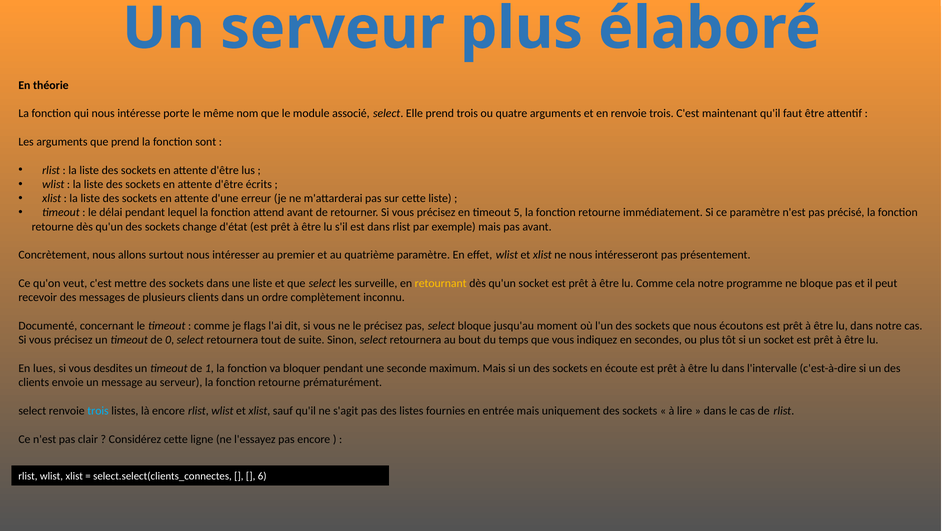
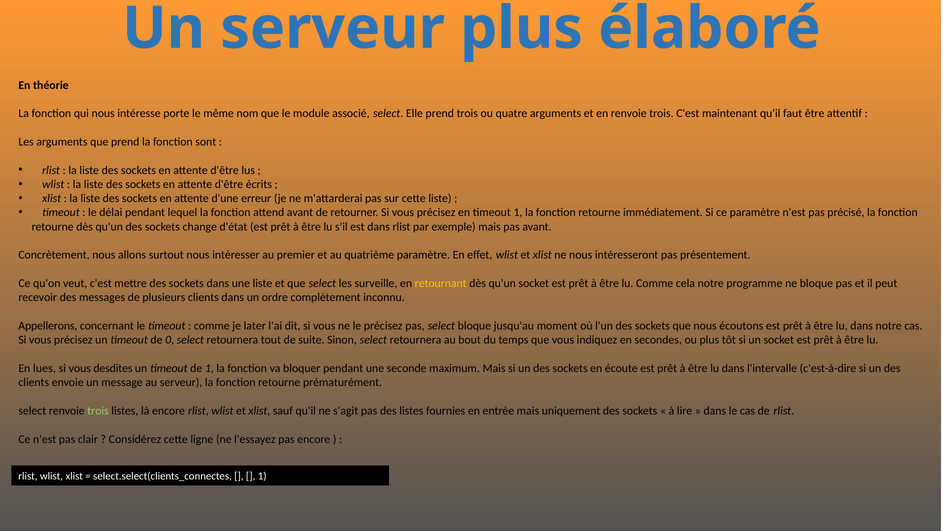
timeout 5: 5 -> 1
Documenté: Documenté -> Appellerons
flags: flags -> later
trois at (98, 410) colour: light blue -> light green
6 at (262, 476): 6 -> 1
